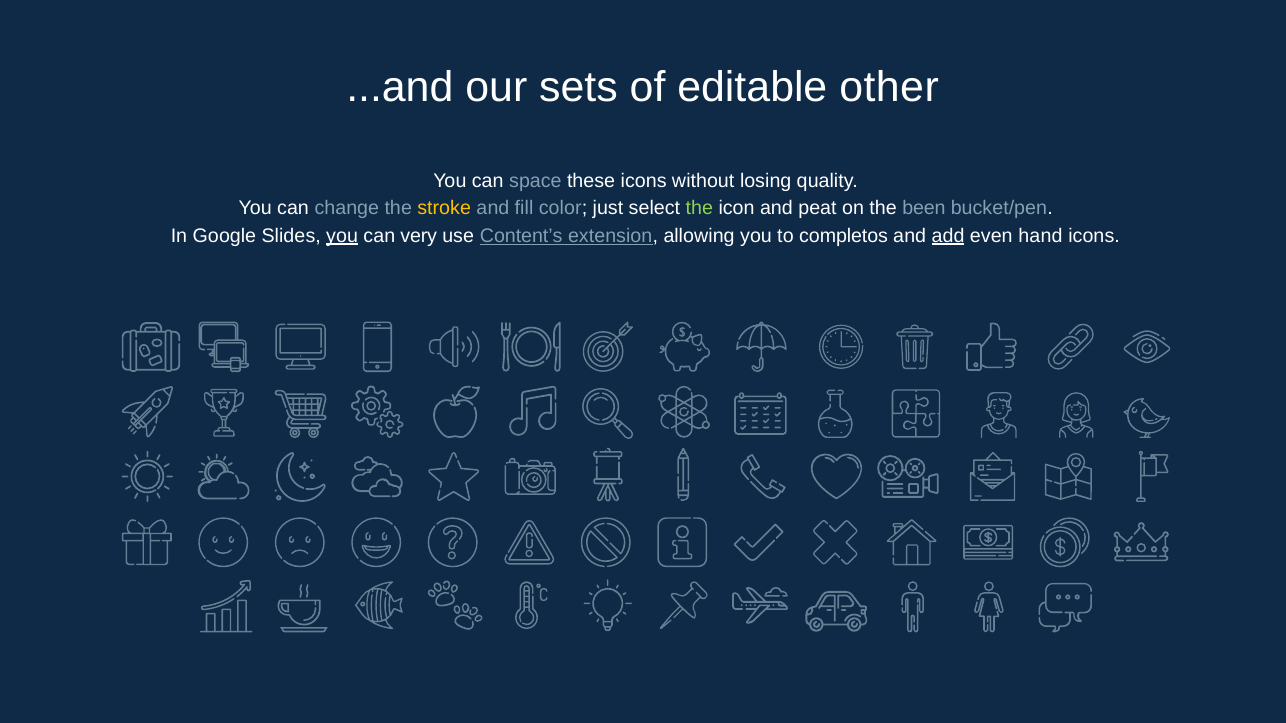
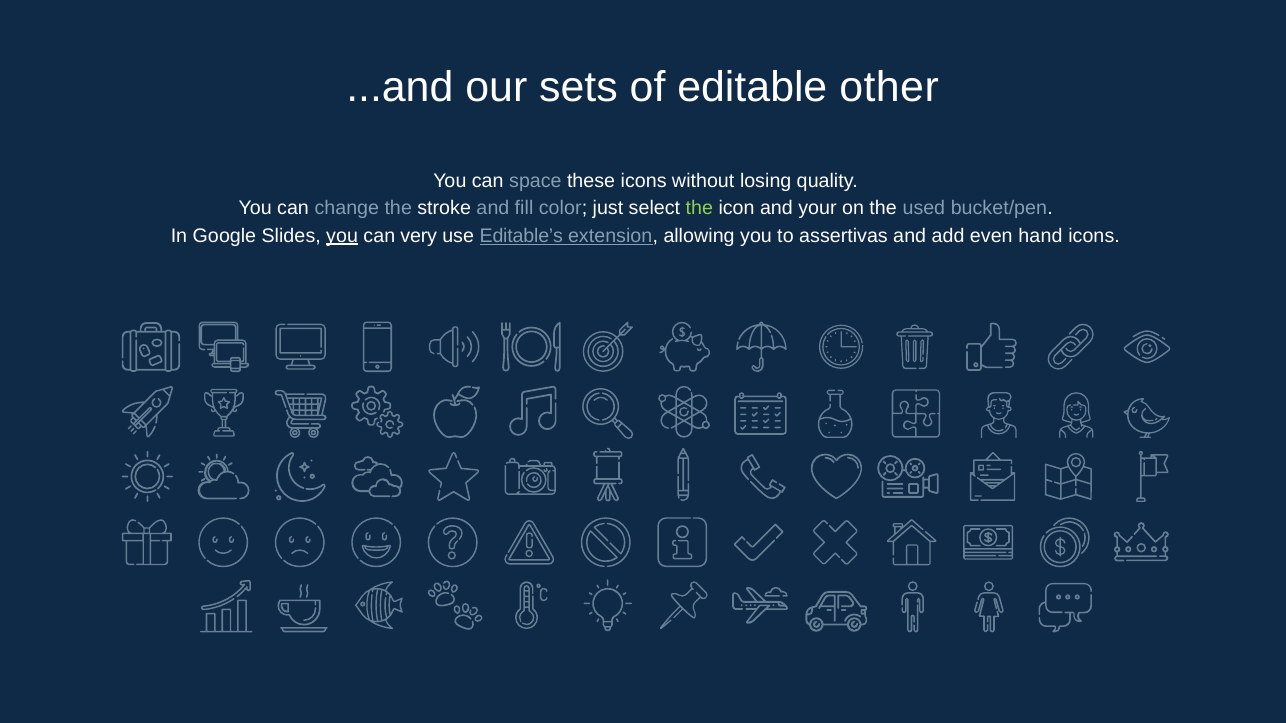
stroke colour: yellow -> white
peat: peat -> your
been: been -> used
Content’s: Content’s -> Editable’s
completos: completos -> assertivas
add underline: present -> none
